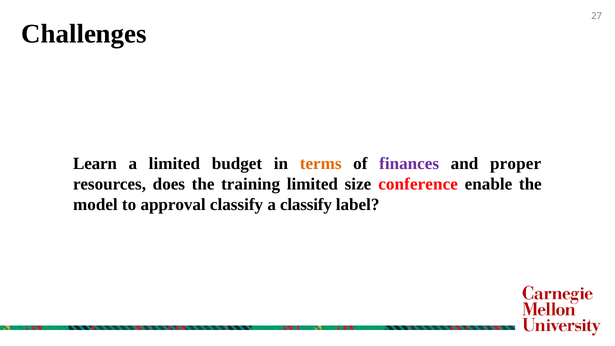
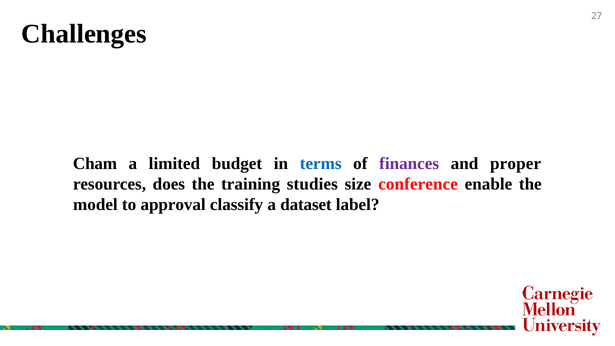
Learn: Learn -> Cham
terms colour: orange -> blue
training limited: limited -> studies
a classify: classify -> dataset
